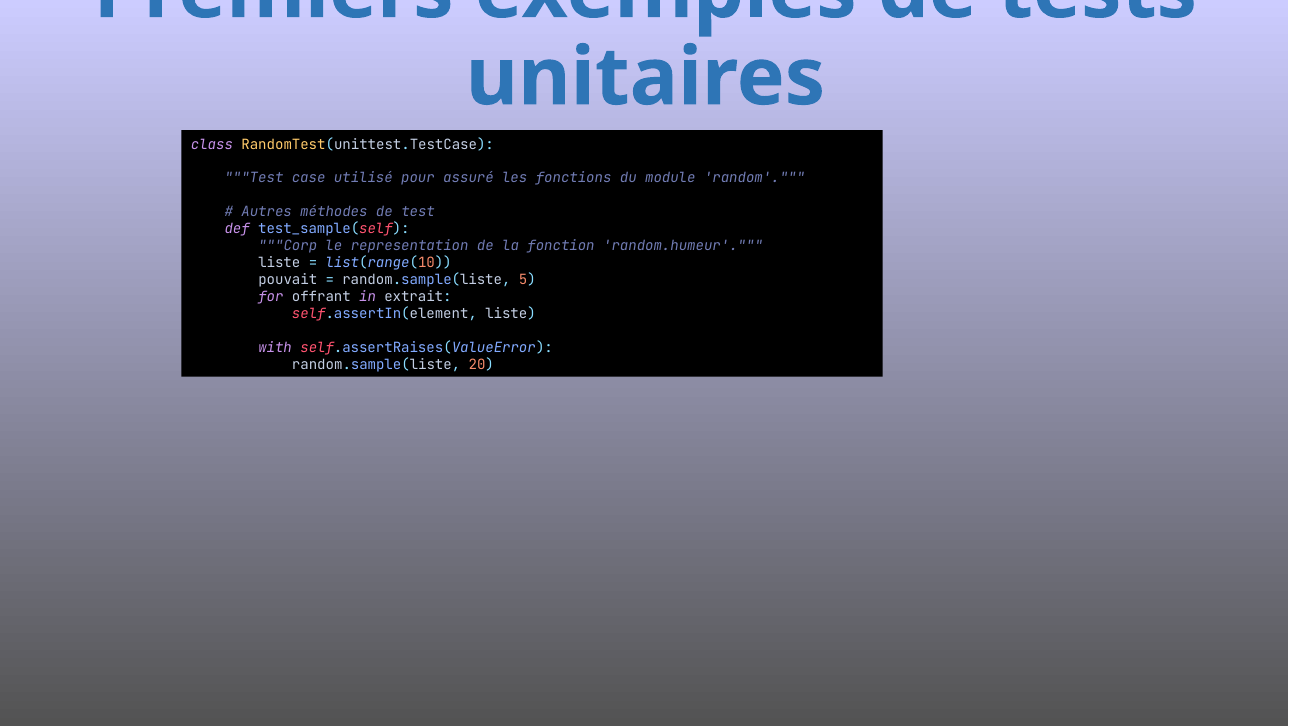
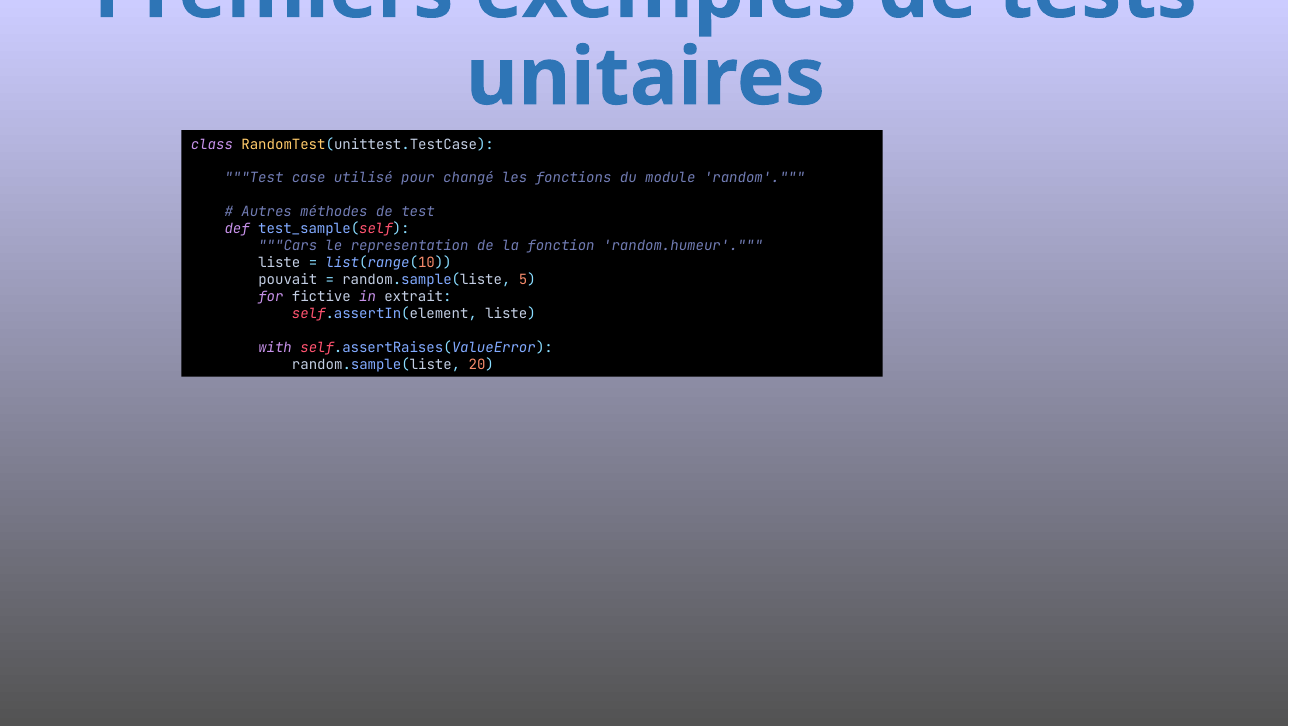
assuré: assuré -> changé
Corp: Corp -> Cars
offrant: offrant -> fictive
